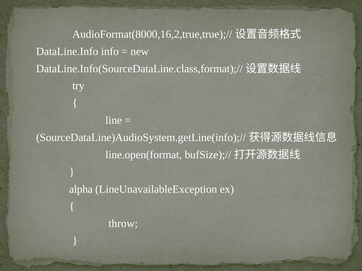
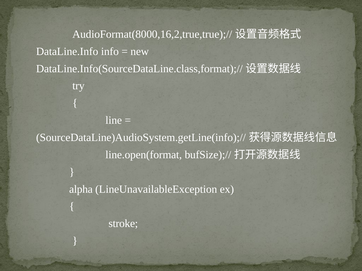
throw: throw -> stroke
